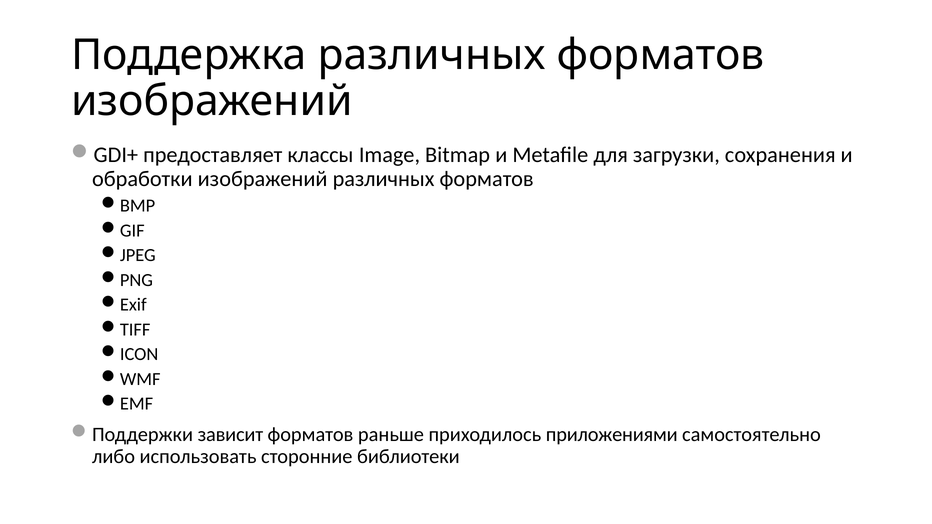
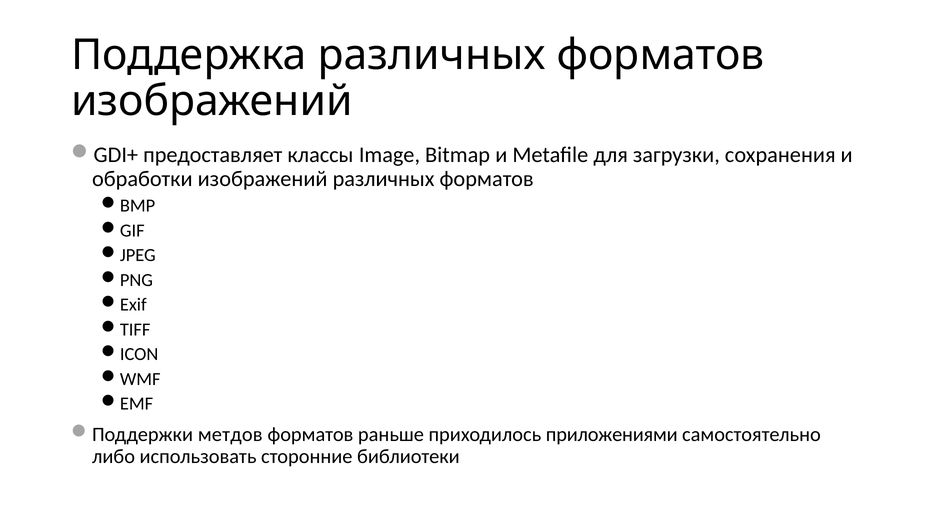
зависит: зависит -> метдов
